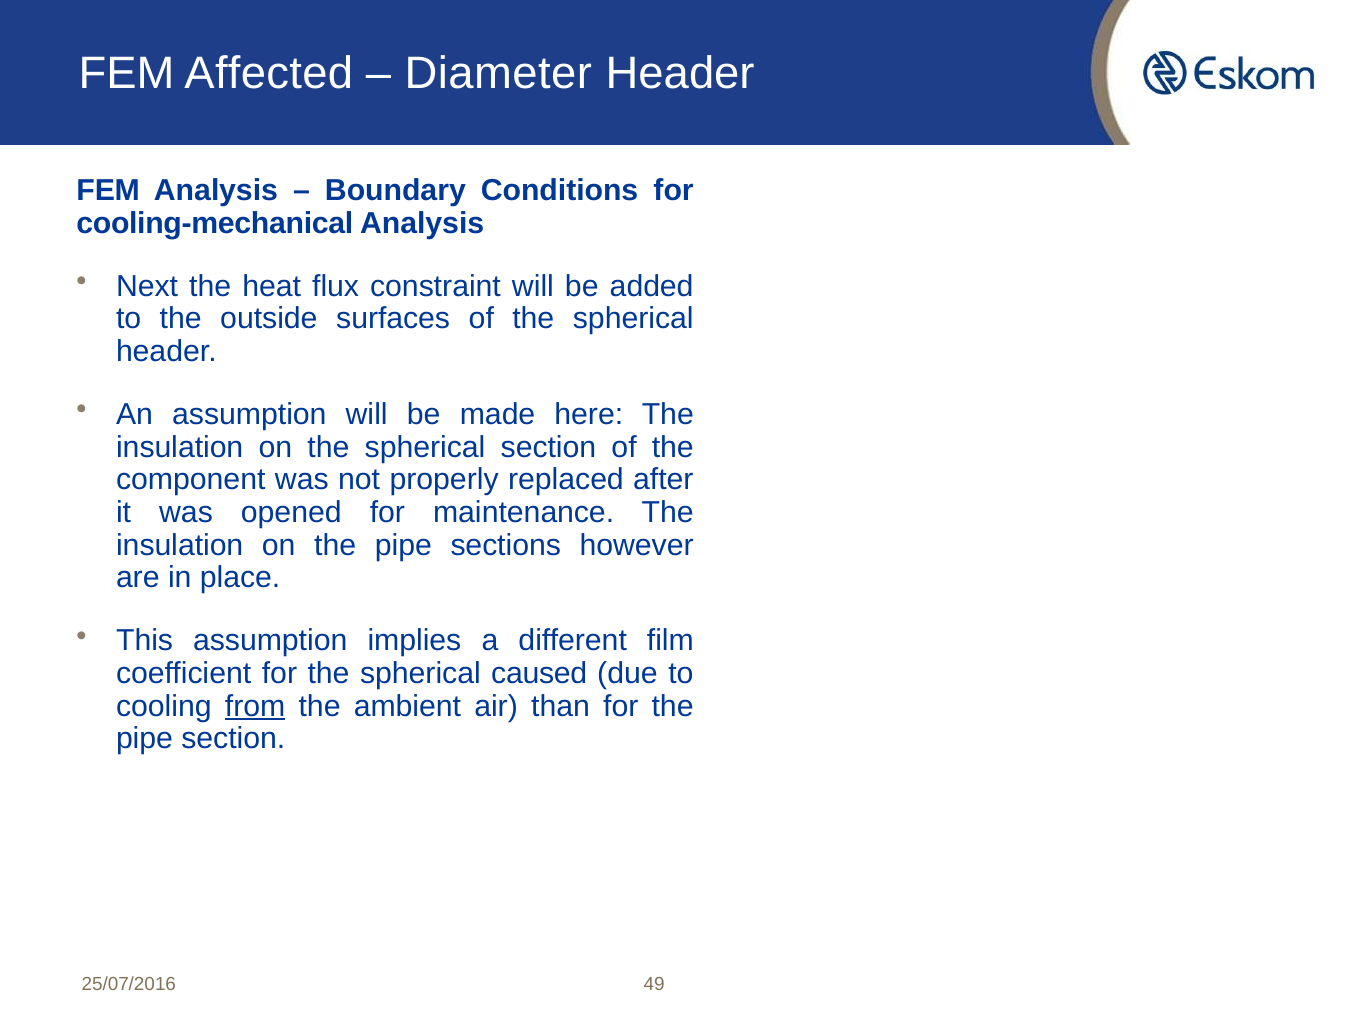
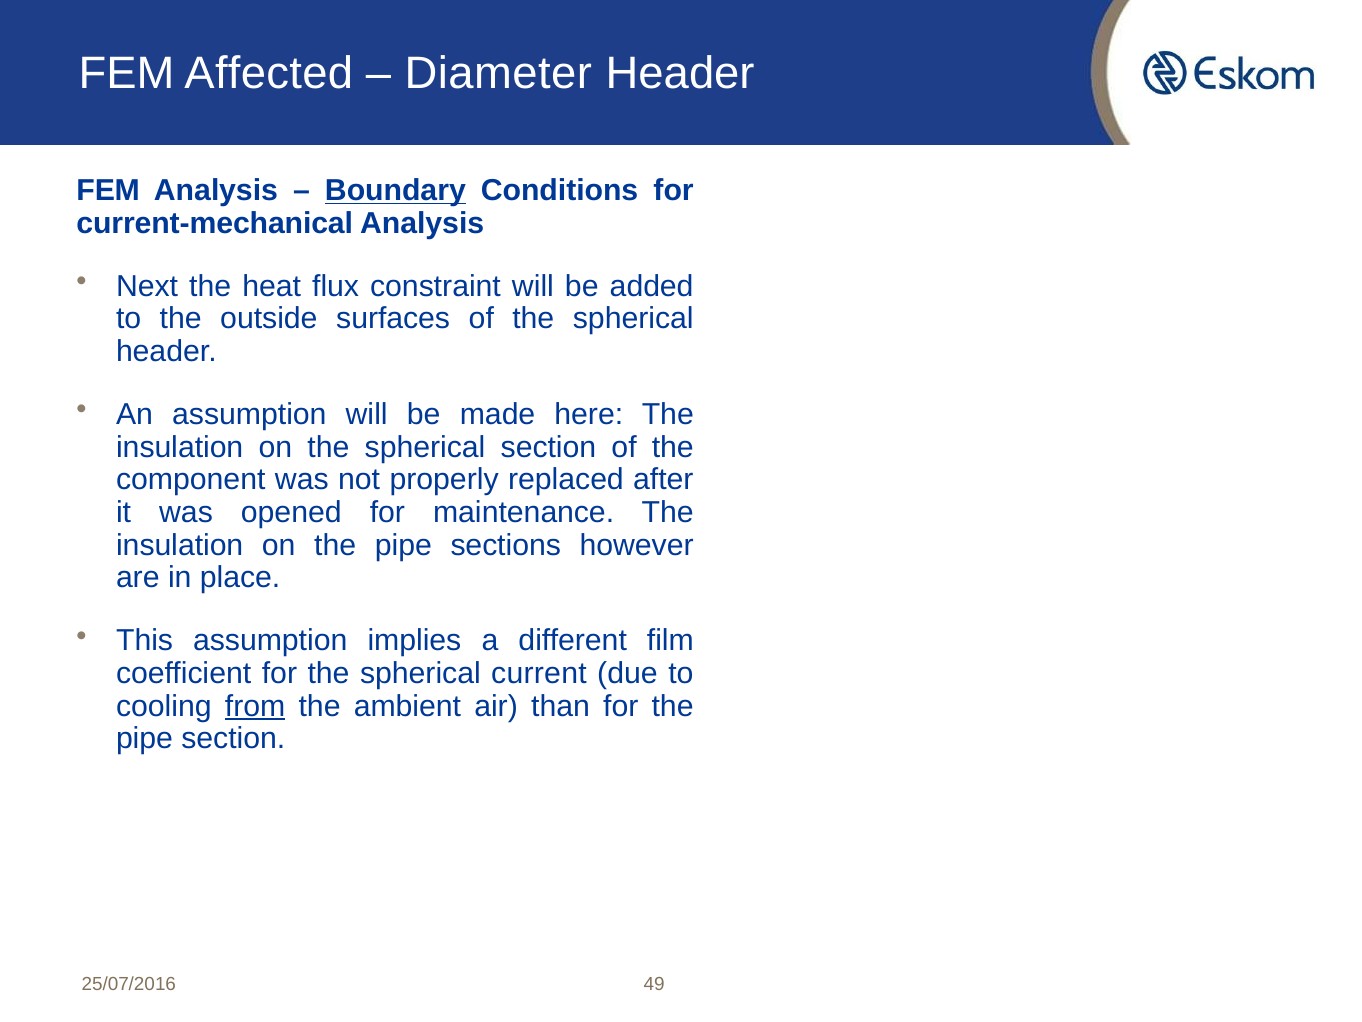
Boundary underline: none -> present
cooling-mechanical: cooling-mechanical -> current-mechanical
caused: caused -> current
